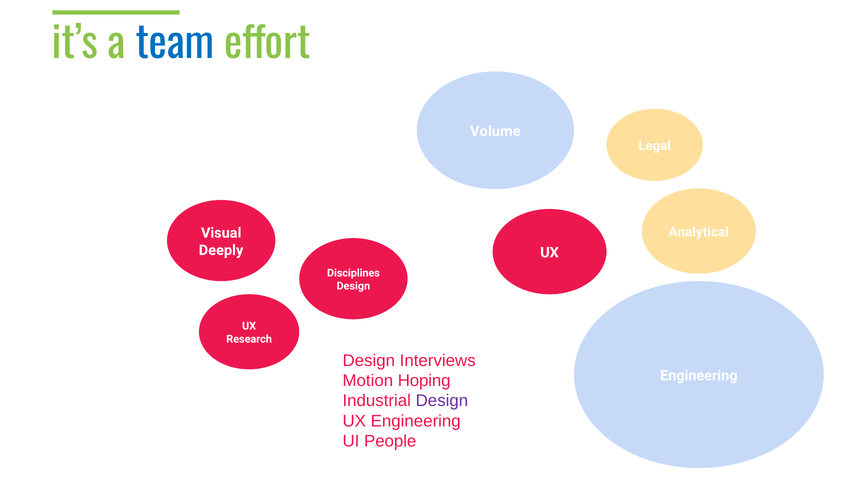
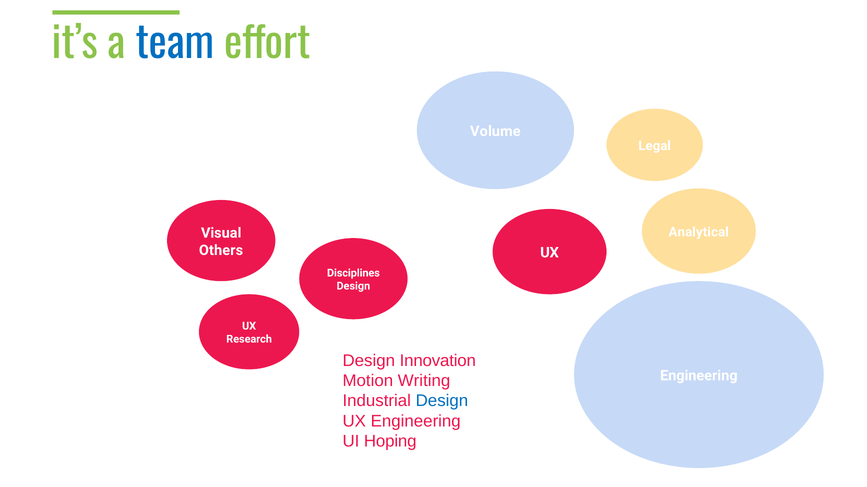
Deeply: Deeply -> Others
Interviews: Interviews -> Innovation
Hoping: Hoping -> Writing
Design at (442, 402) colour: purple -> blue
People: People -> Hoping
